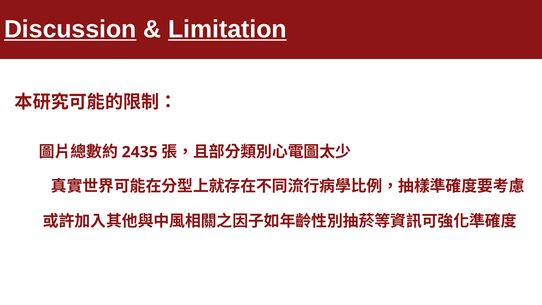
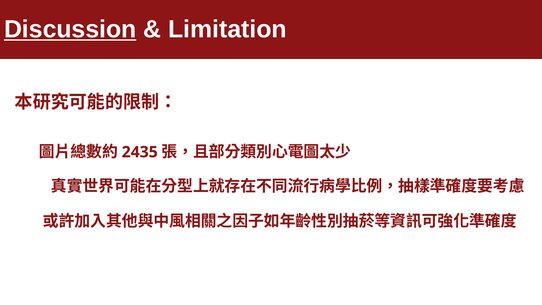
Limitation underline: present -> none
